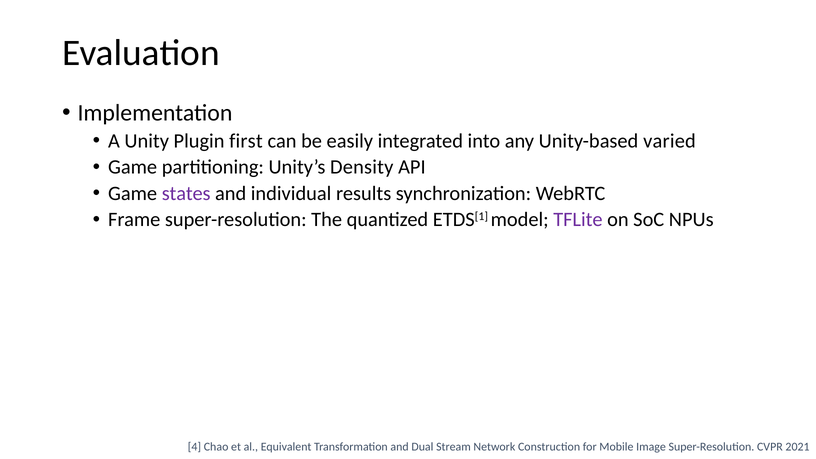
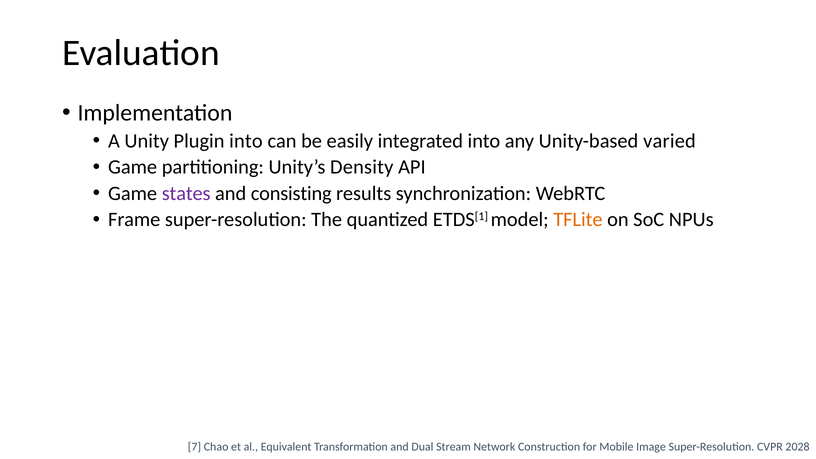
Plugin first: first -> into
individual: individual -> consisting
TFLite colour: purple -> orange
4: 4 -> 7
2021: 2021 -> 2028
